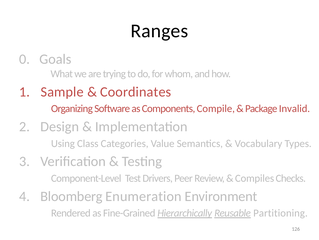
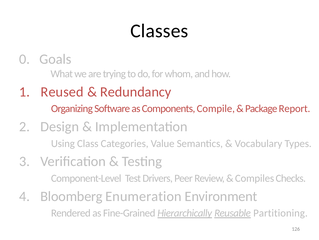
Ranges: Ranges -> Classes
Sample: Sample -> Reused
Coordinates: Coordinates -> Redundancy
Invalid: Invalid -> Report
